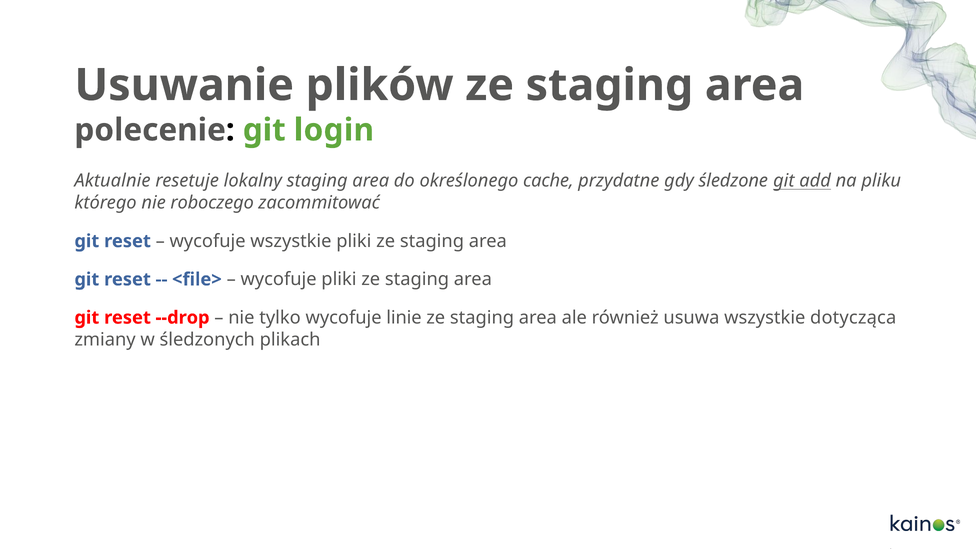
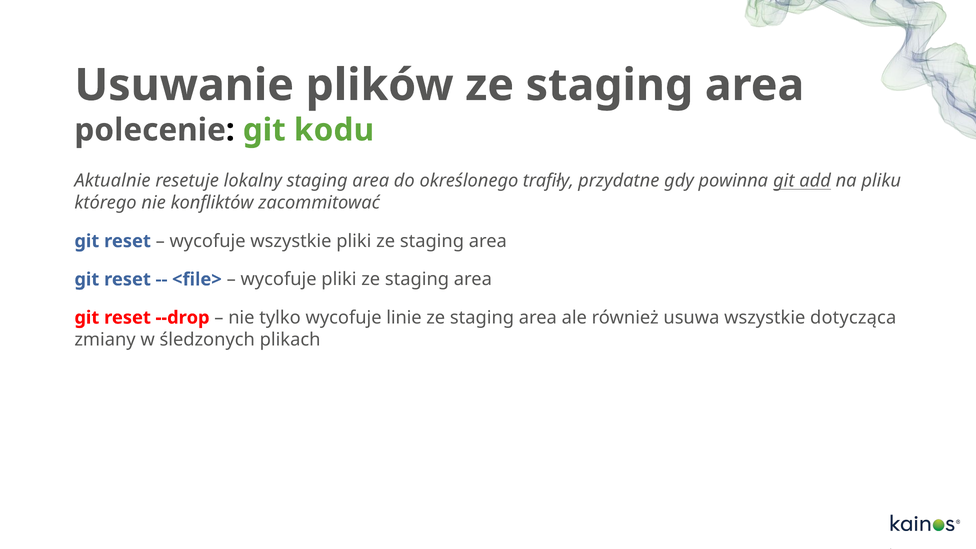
login: login -> kodu
cache: cache -> trafiły
śledzone: śledzone -> powinna
roboczego: roboczego -> konfliktów
